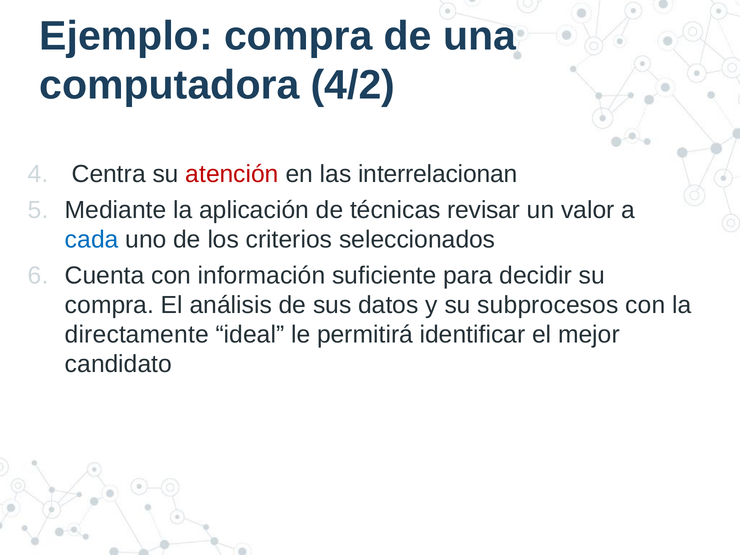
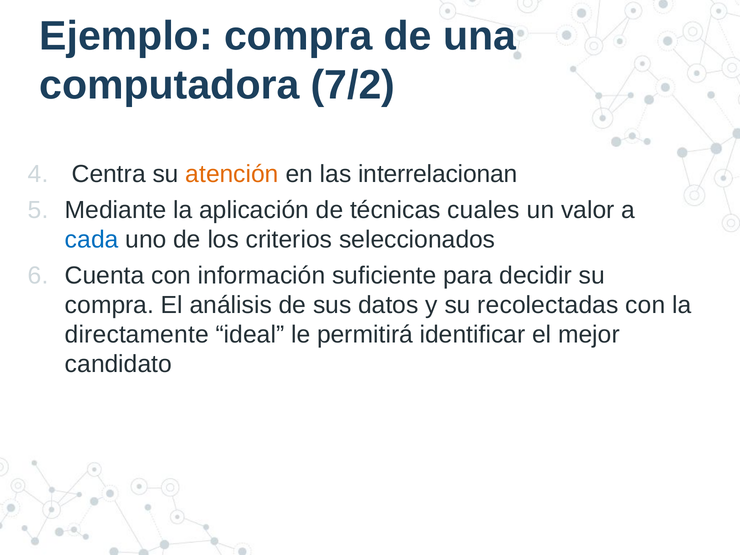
4/2: 4/2 -> 7/2
atención colour: red -> orange
revisar: revisar -> cuales
subprocesos: subprocesos -> recolectadas
